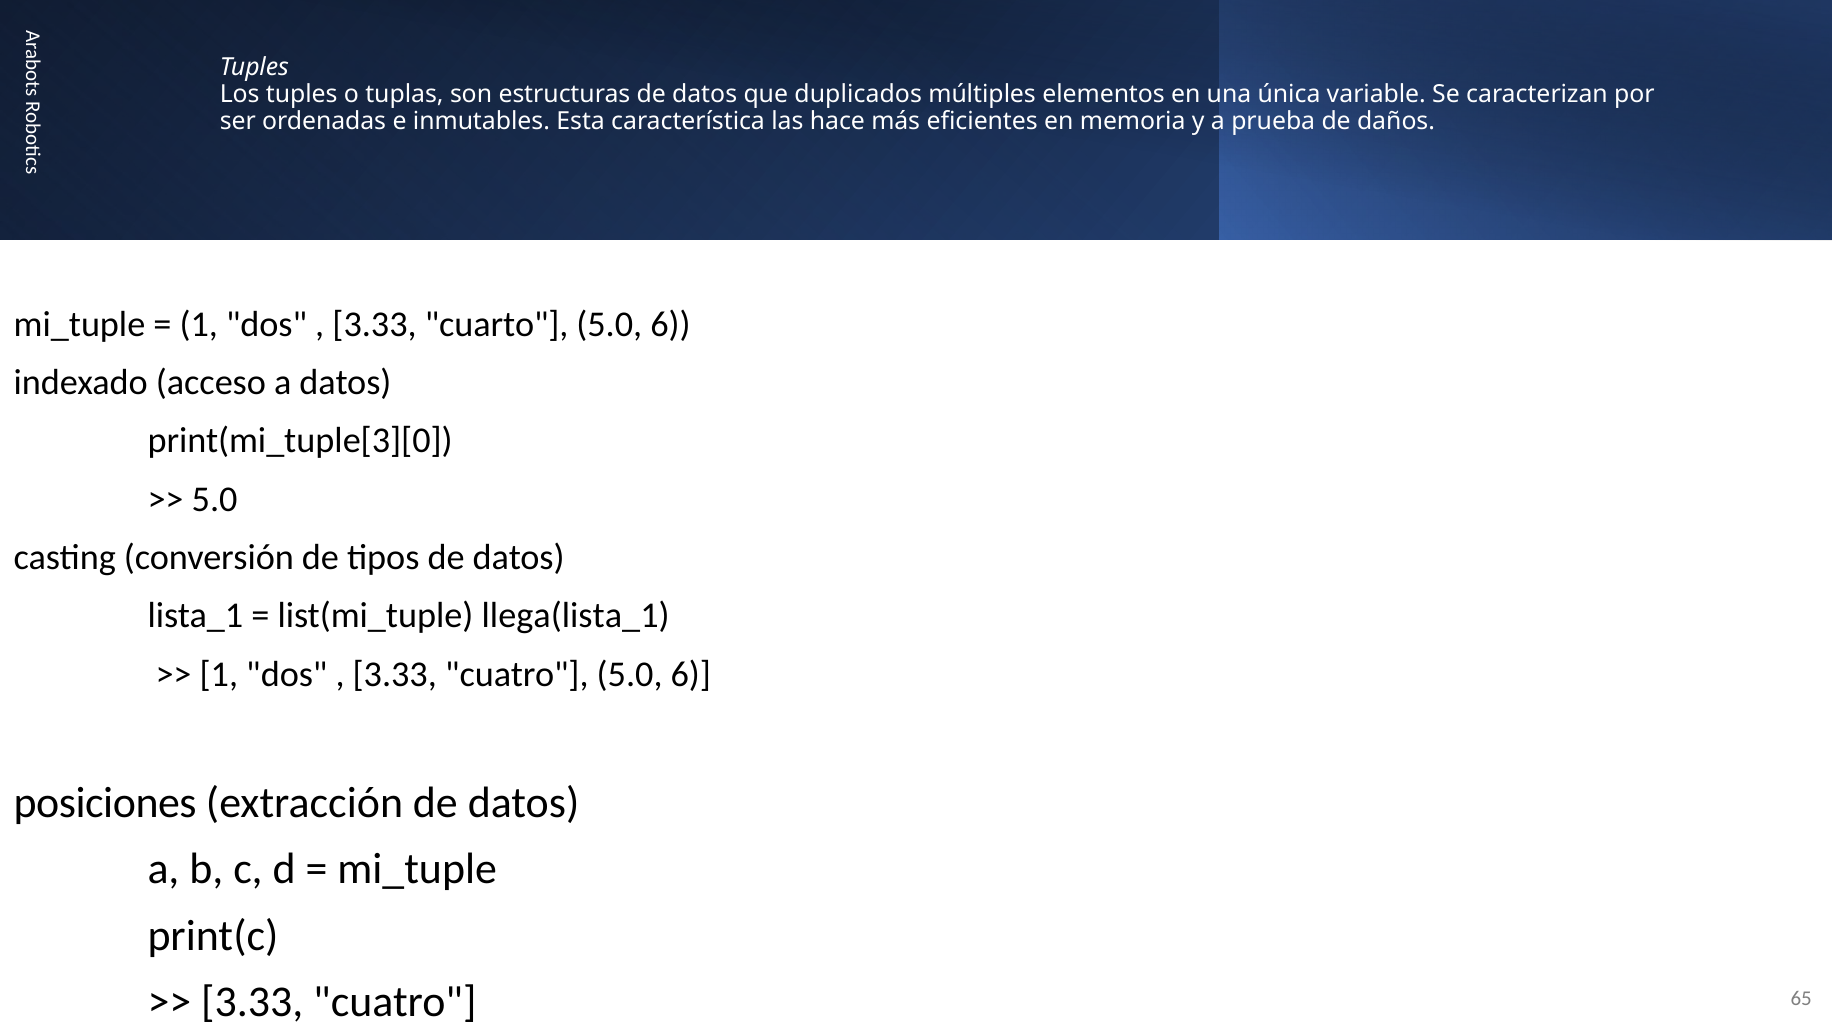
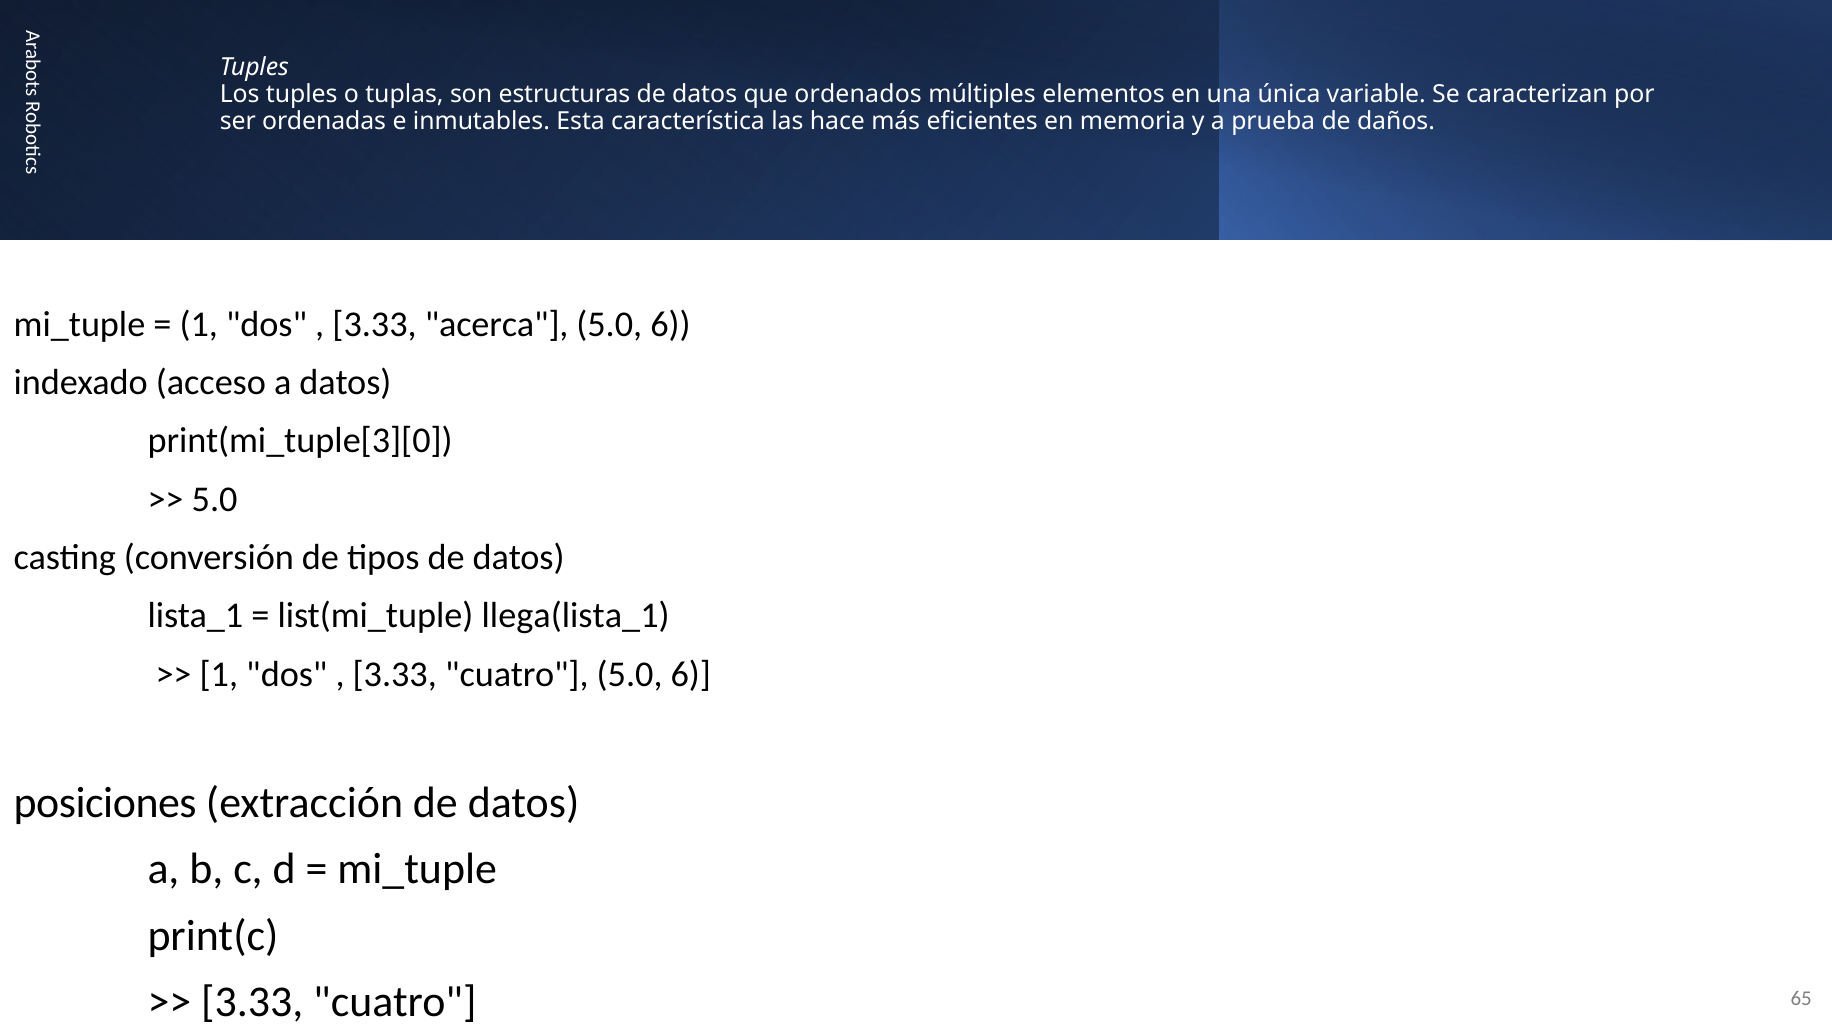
duplicados: duplicados -> ordenados
cuarto: cuarto -> acerca
